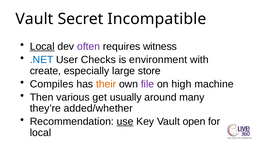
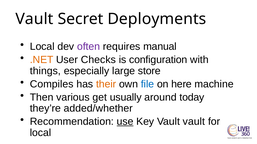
Incompatible: Incompatible -> Deployments
Local at (42, 47) underline: present -> none
witness: witness -> manual
.NET colour: blue -> orange
environment: environment -> configuration
create: create -> things
file colour: purple -> blue
high: high -> here
many: many -> today
Vault open: open -> vault
